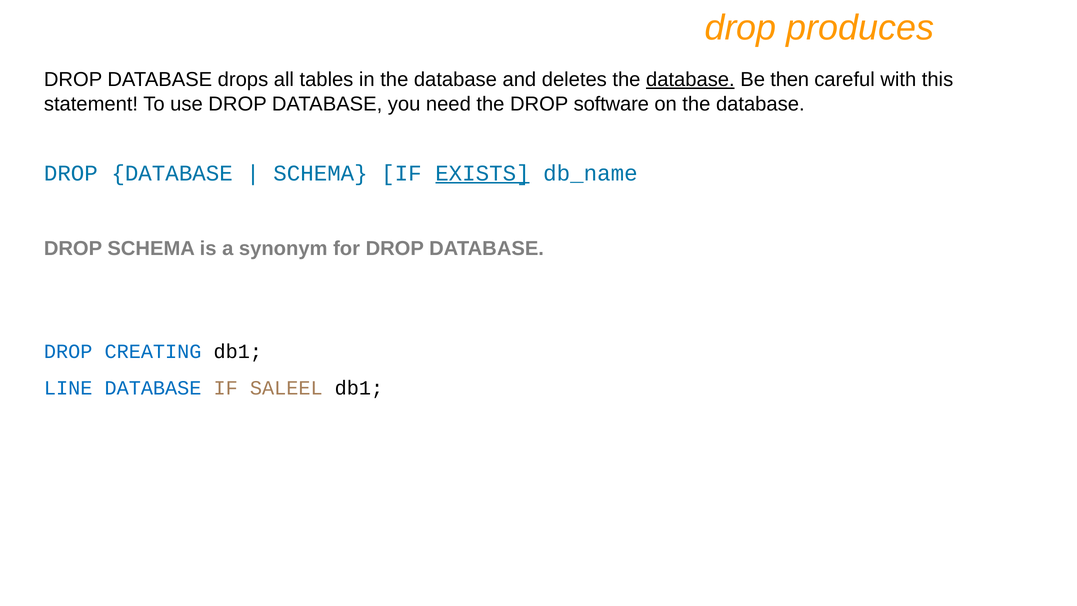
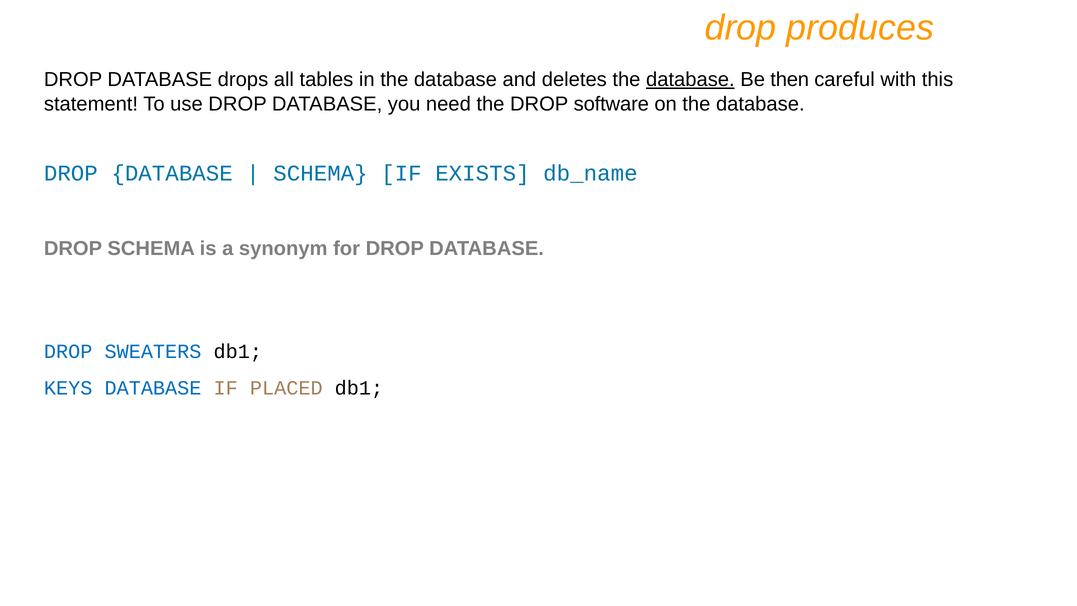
EXISTS underline: present -> none
CREATING: CREATING -> SWEATERS
LINE: LINE -> KEYS
SALEEL: SALEEL -> PLACED
